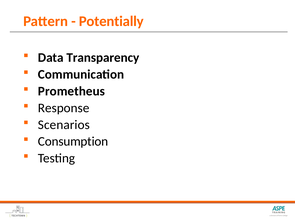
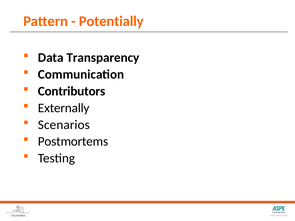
Prometheus: Prometheus -> Contributors
Response: Response -> Externally
Consumption: Consumption -> Postmortems
